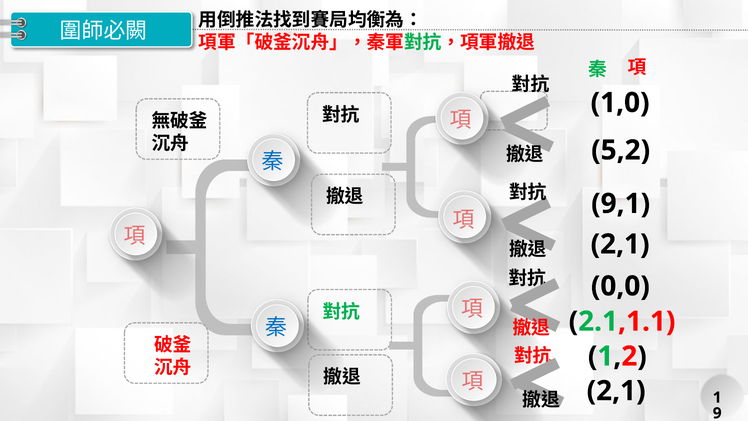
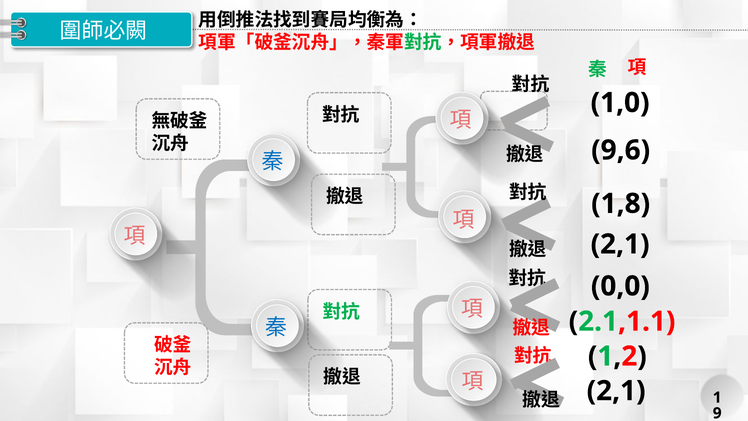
5,2: 5,2 -> 9,6
9,1: 9,1 -> 1,8
